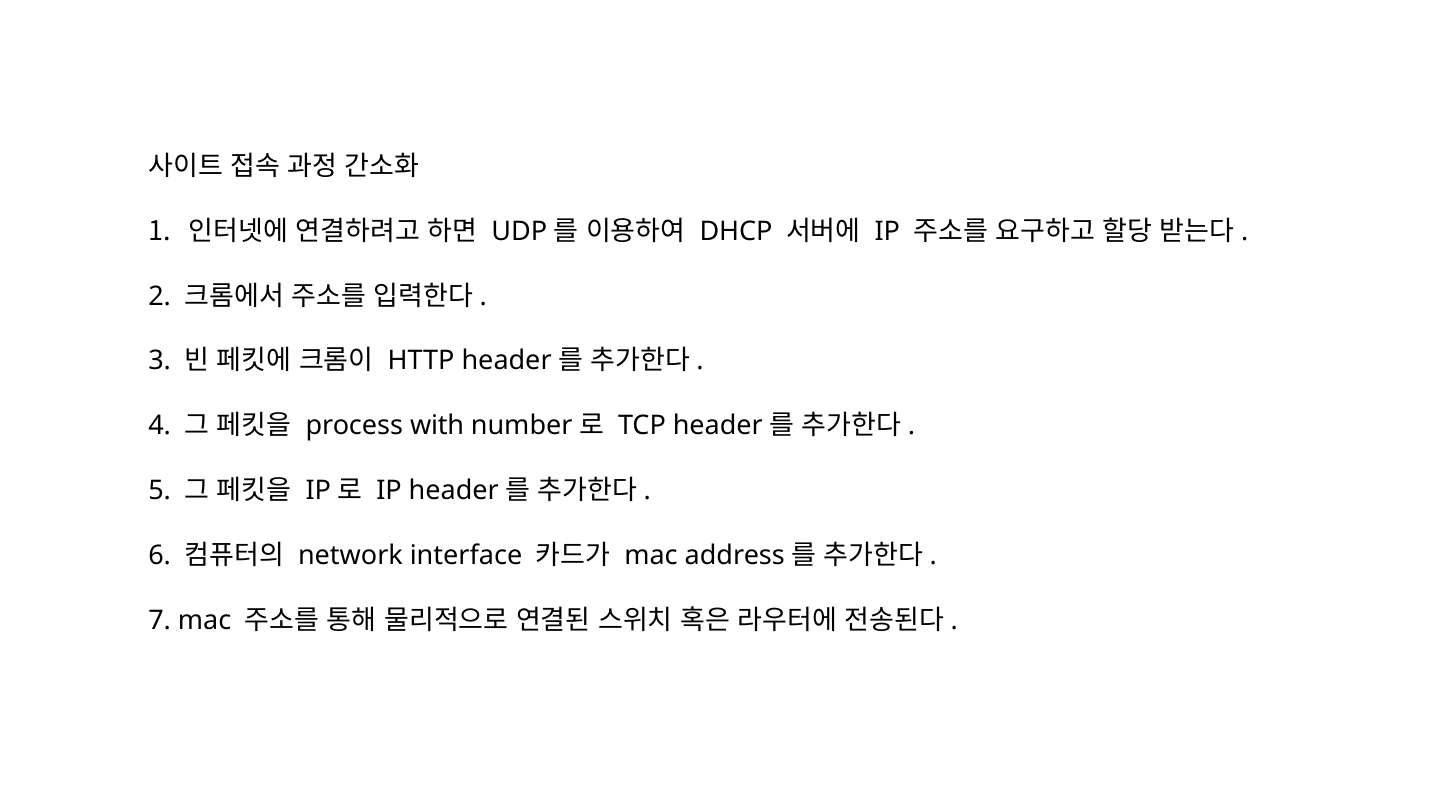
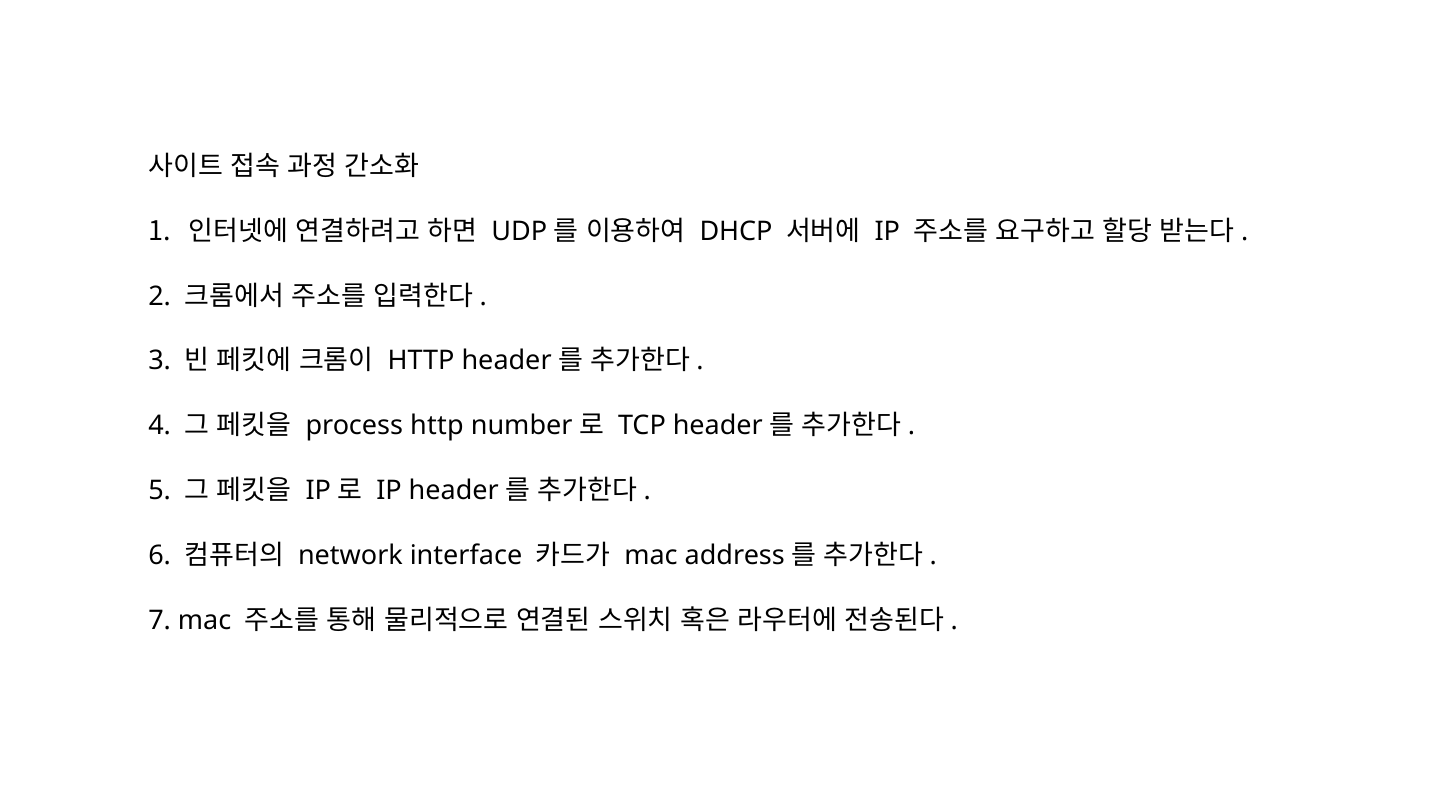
process with: with -> http
